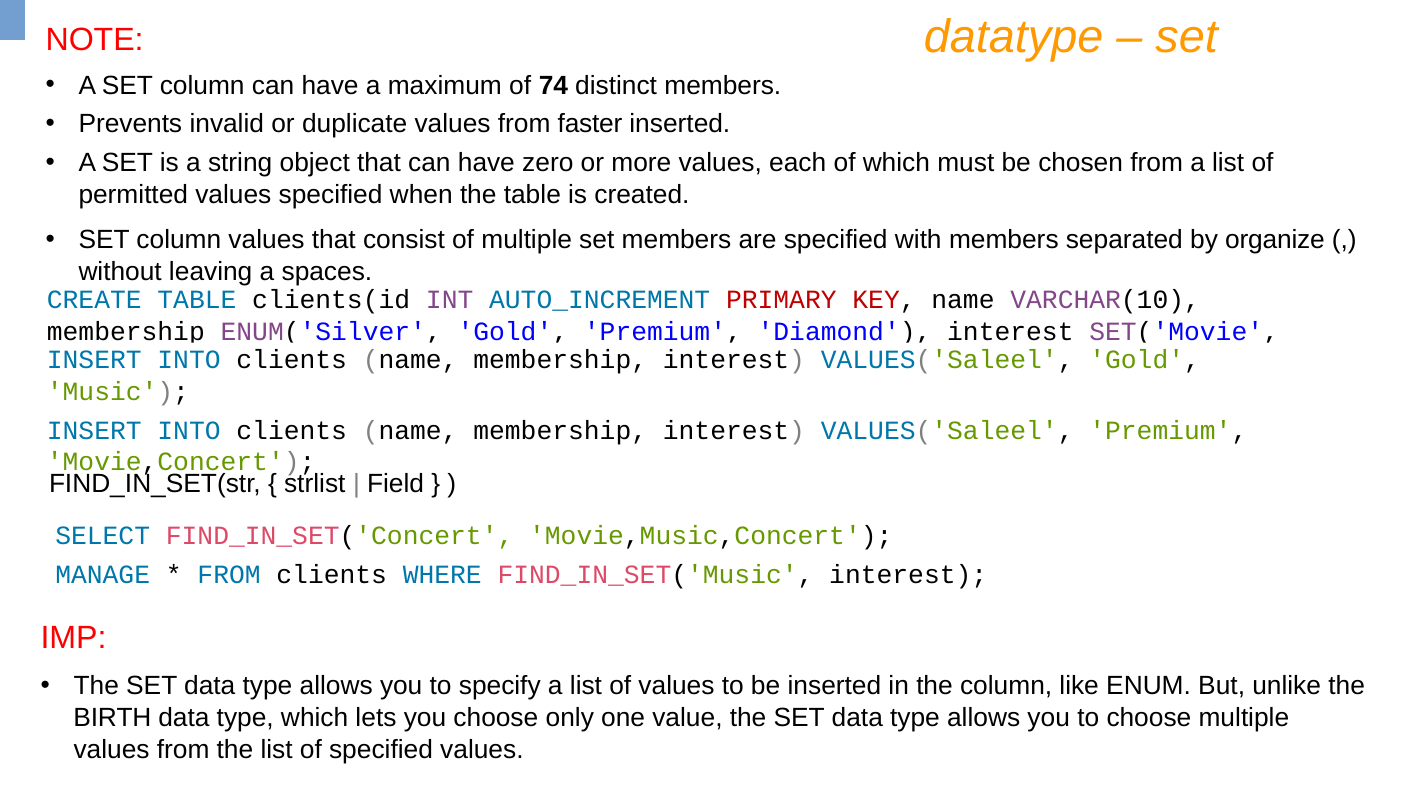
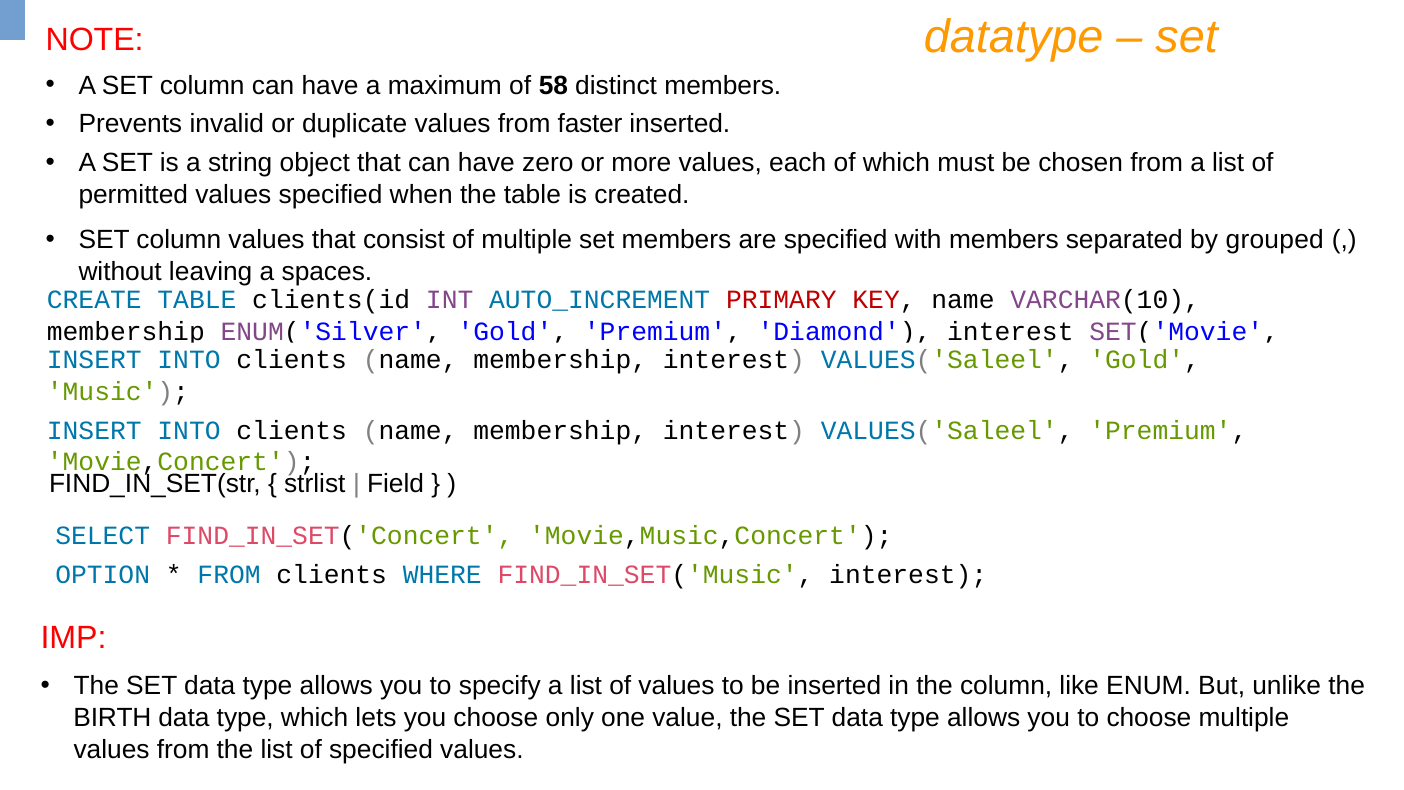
74: 74 -> 58
organize: organize -> grouped
MANAGE: MANAGE -> OPTION
